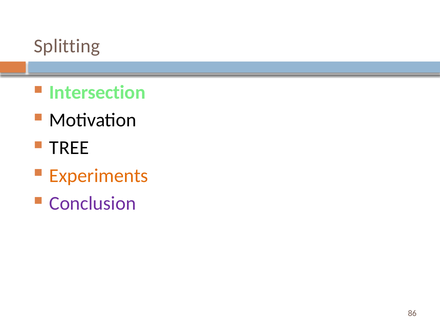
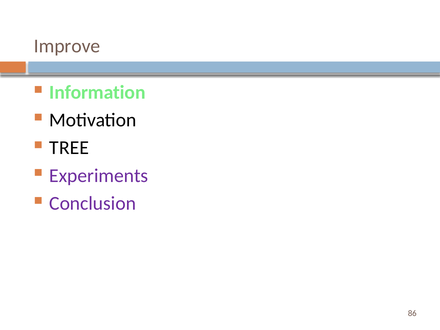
Splitting: Splitting -> Improve
Intersection: Intersection -> Information
Experiments colour: orange -> purple
